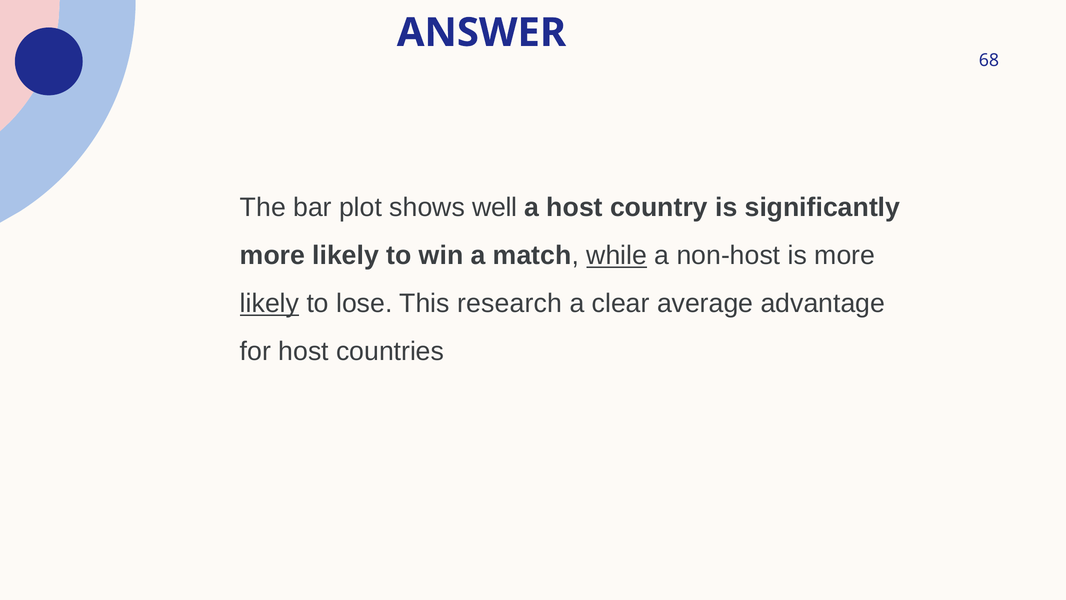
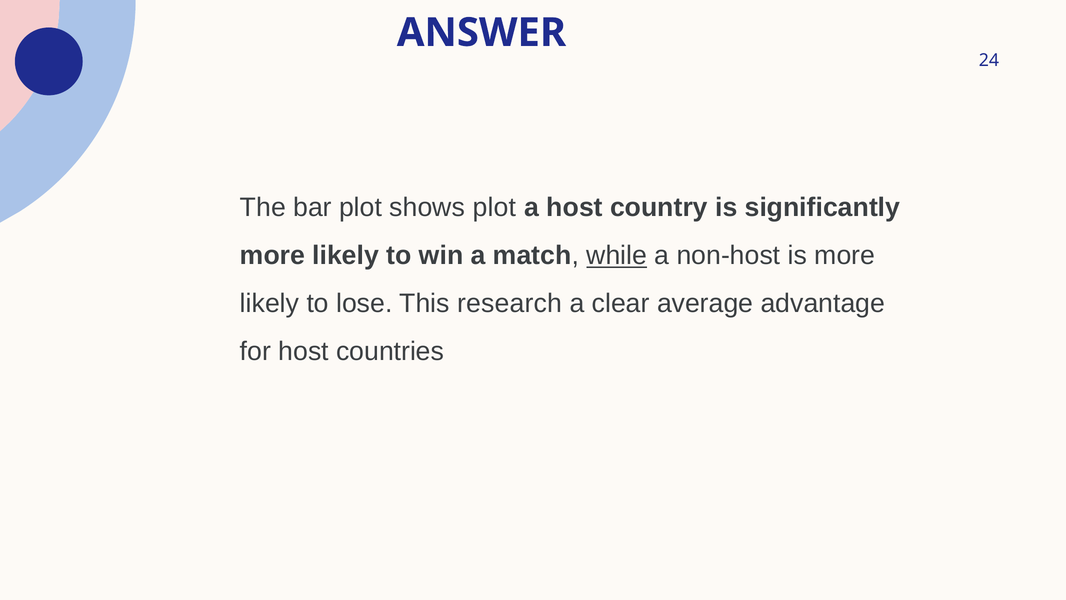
68: 68 -> 24
shows well: well -> plot
likely at (270, 303) underline: present -> none
